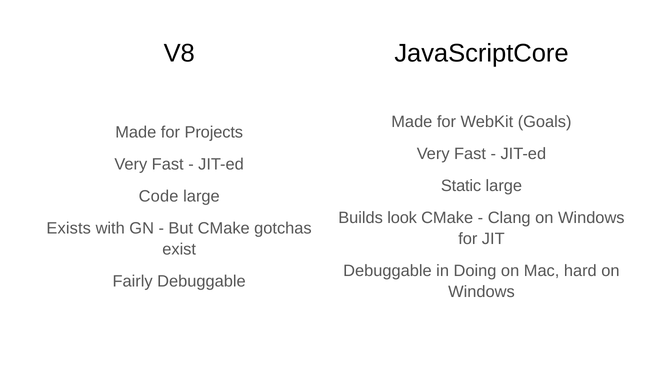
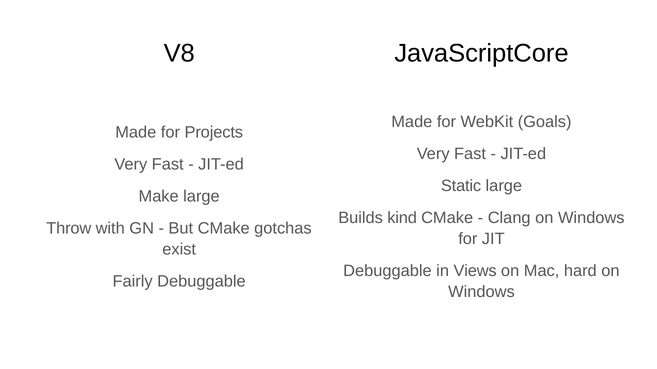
Code: Code -> Make
look: look -> kind
Exists: Exists -> Throw
Doing: Doing -> Views
